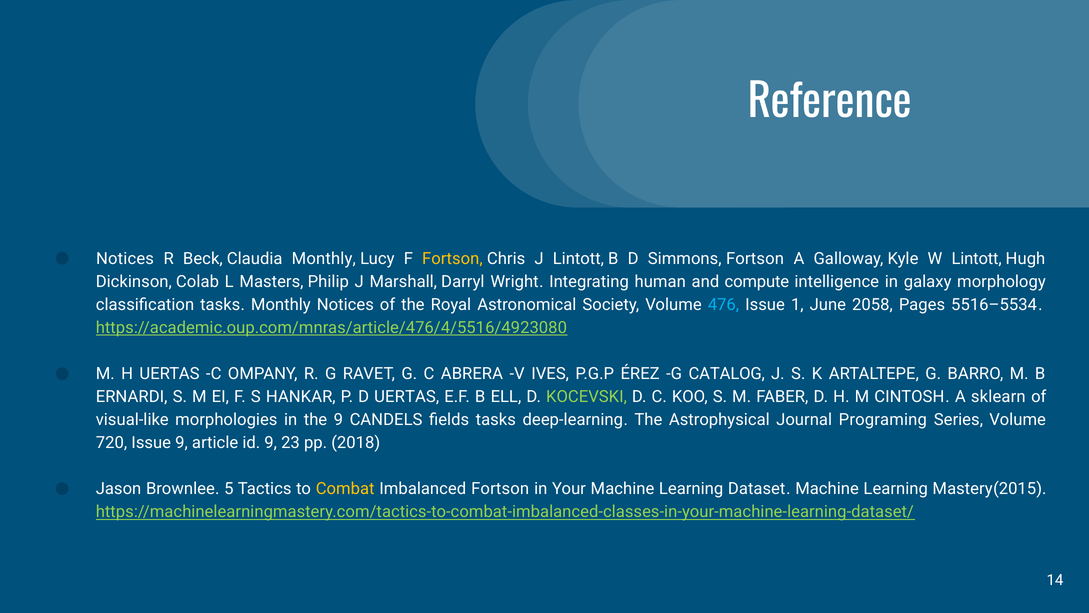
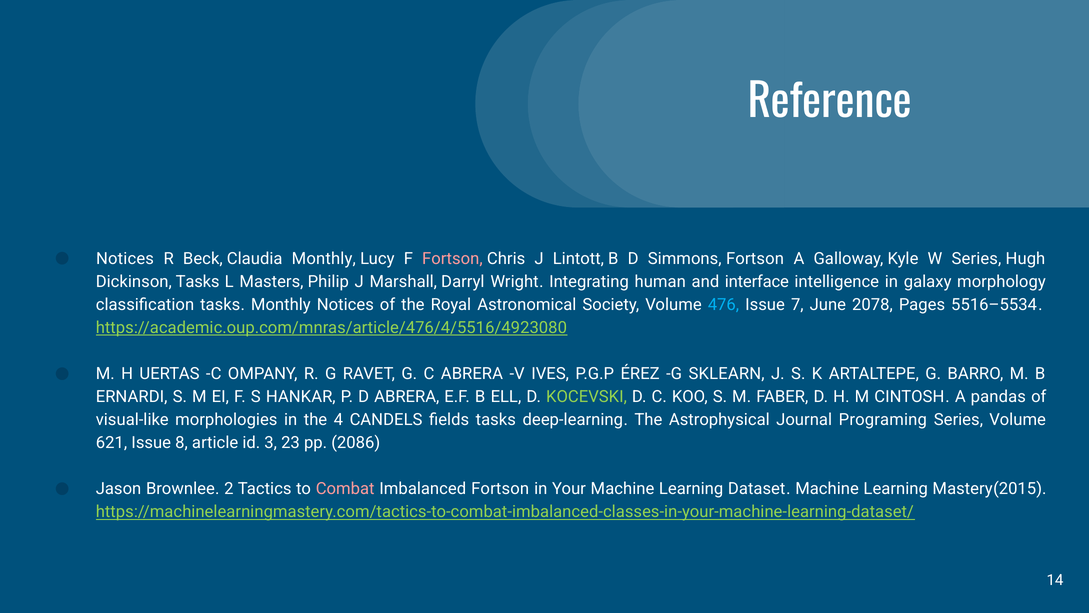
Fortson at (452, 258) colour: yellow -> pink
W Lintott: Lintott -> Series
Dickinson Colab: Colab -> Tasks
compute: compute -> interface
1: 1 -> 7
2058: 2058 -> 2078
CATALOG: CATALOG -> SKLEARN
D UERTAS: UERTAS -> ABRERA
sklearn: sklearn -> pandas
the 9: 9 -> 4
720: 720 -> 621
Issue 9: 9 -> 8
id 9: 9 -> 3
2018: 2018 -> 2086
5: 5 -> 2
Combat colour: yellow -> pink
